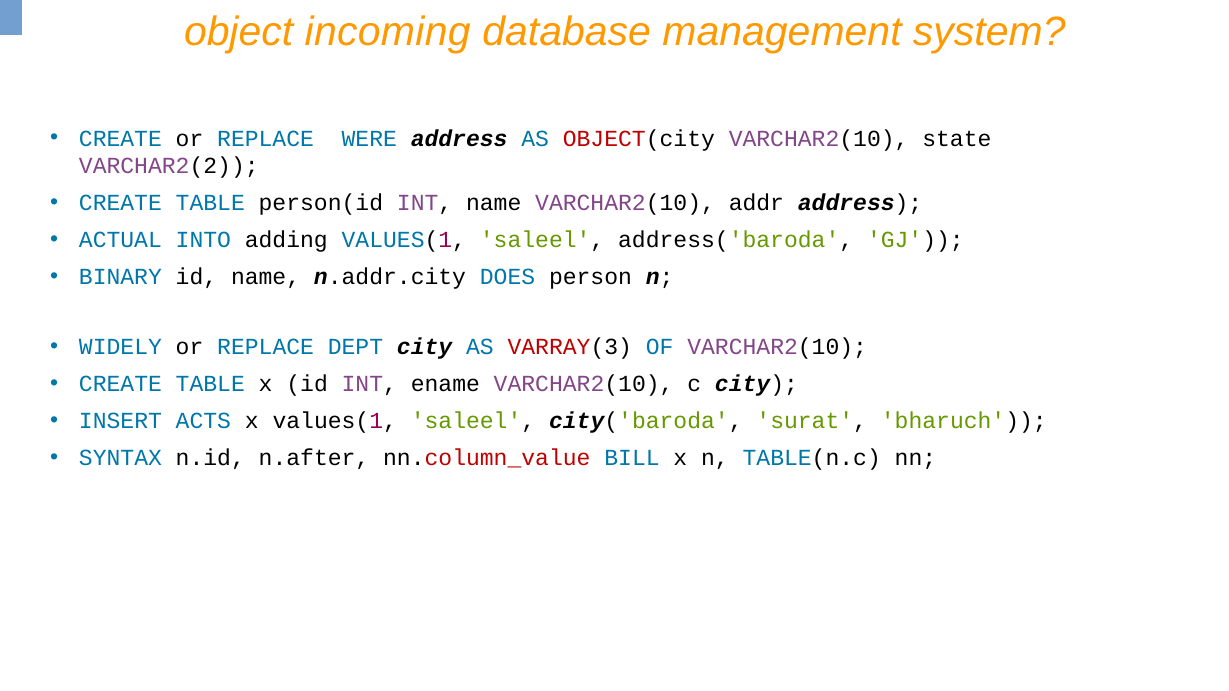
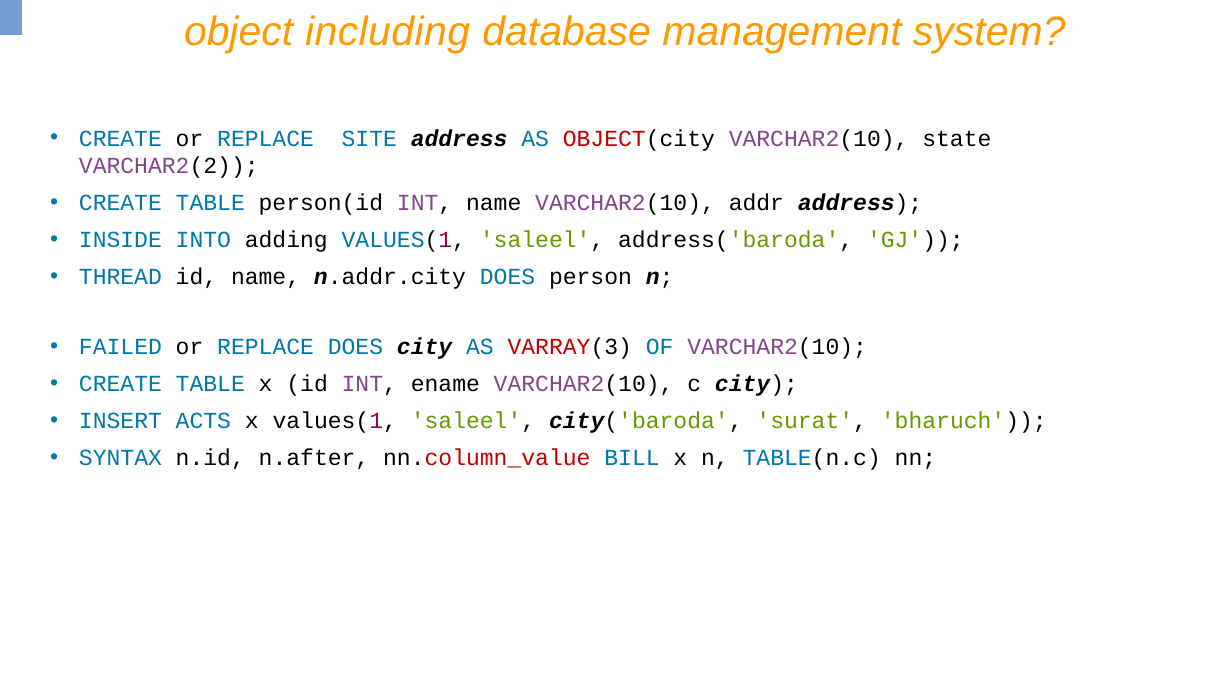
incoming: incoming -> including
WERE: WERE -> SITE
ACTUAL: ACTUAL -> INSIDE
BINARY: BINARY -> THREAD
WIDELY: WIDELY -> FAILED
REPLACE DEPT: DEPT -> DOES
